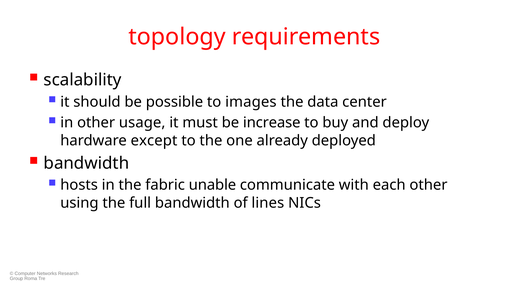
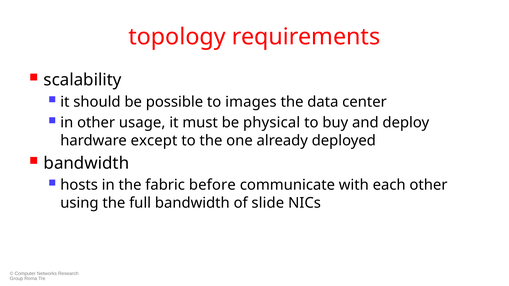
increase: increase -> physical
unable: unable -> before
lines: lines -> slide
